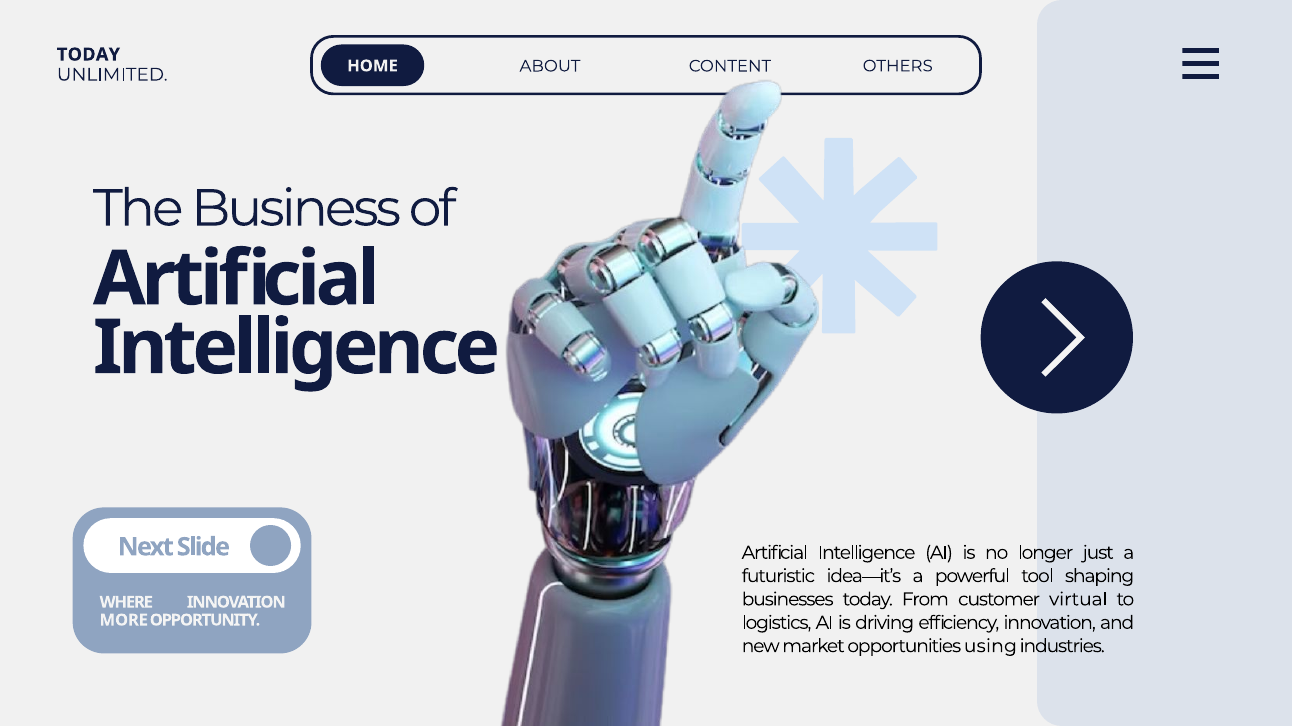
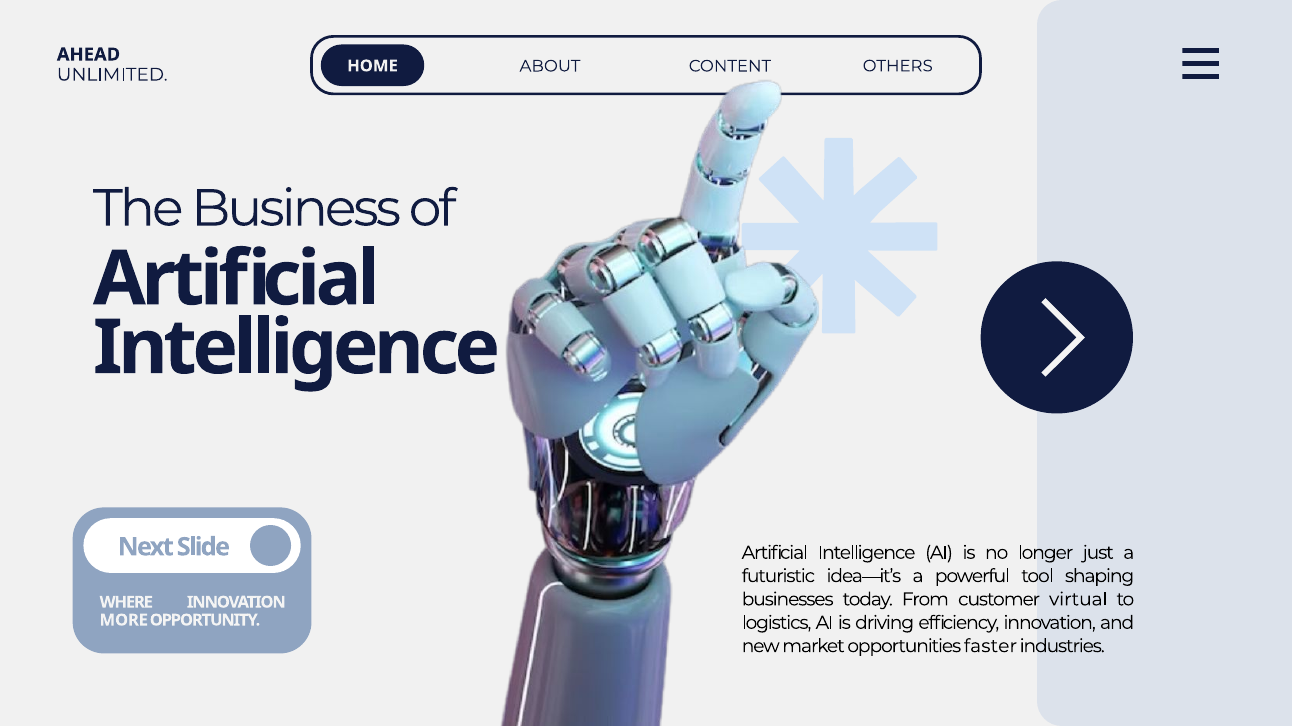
TODAY at (88, 55): TODAY -> AHEAD
using: using -> faster
